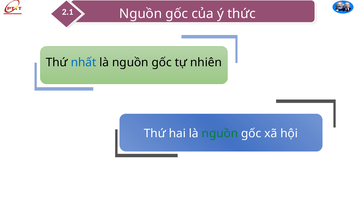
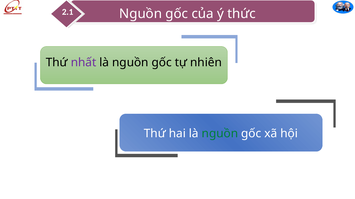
nhất colour: blue -> purple
